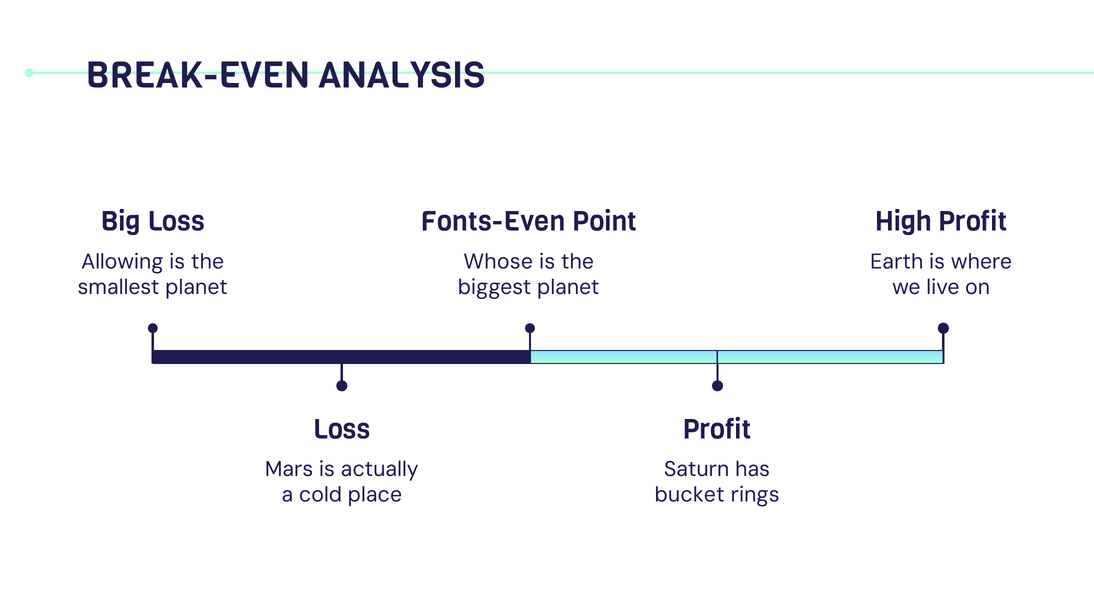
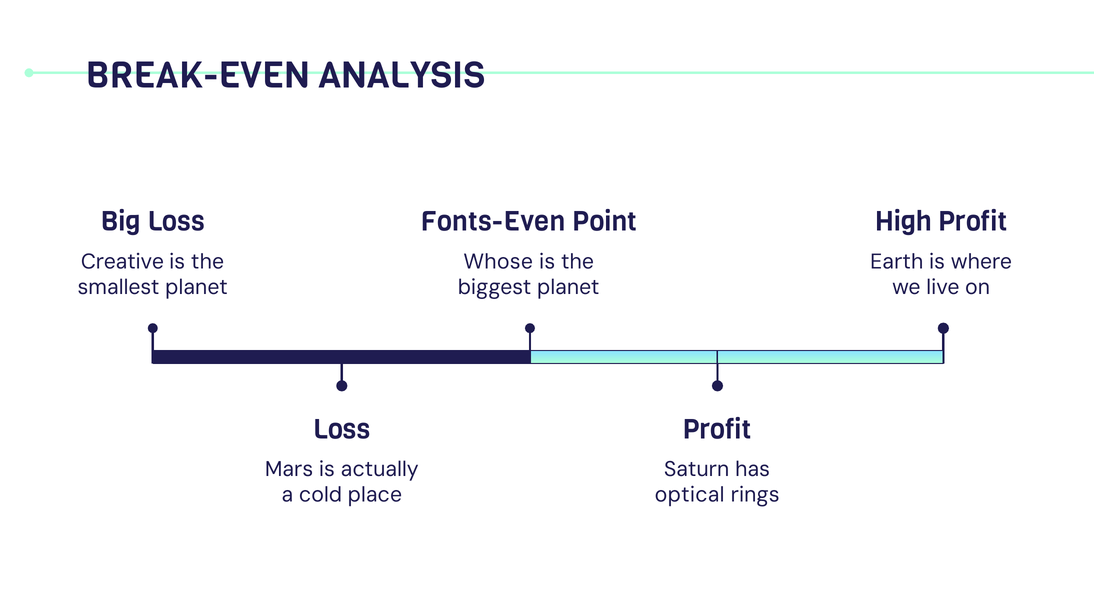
Allowing: Allowing -> Creative
bucket: bucket -> optical
